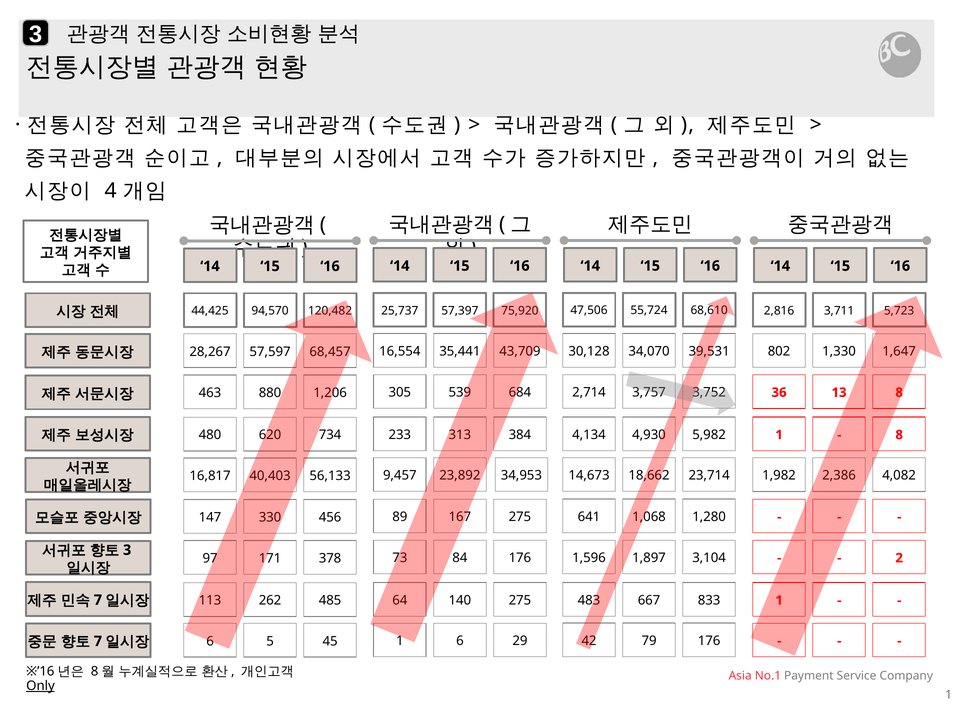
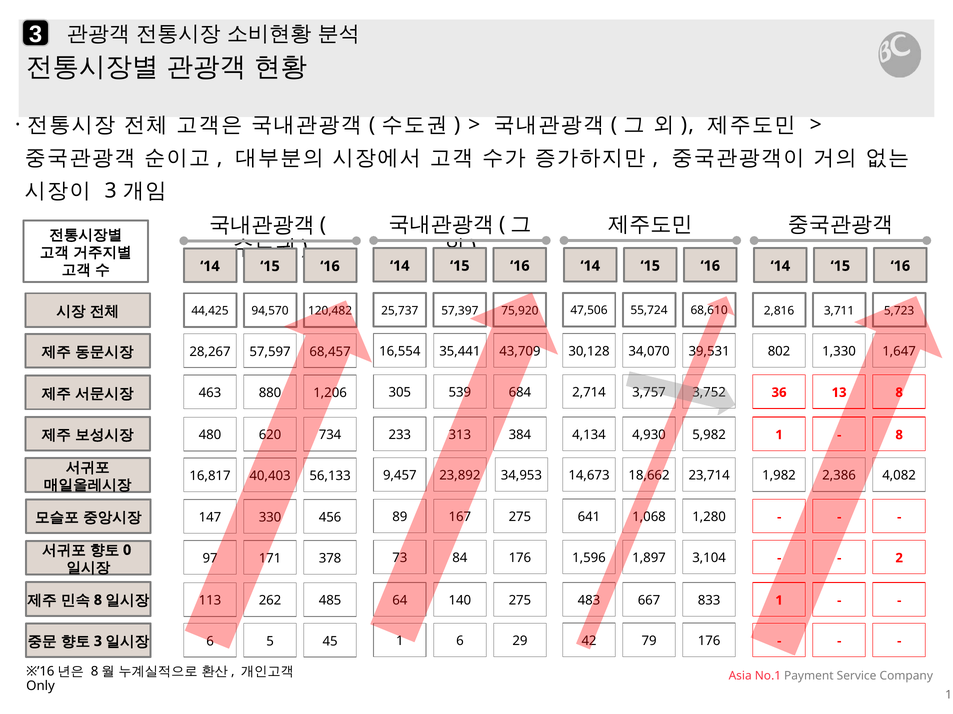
4 at (111, 191): 4 -> 3
3 at (127, 551): 3 -> 0
7 at (98, 601): 7 -> 8
7 at (98, 642): 7 -> 3
Only underline: present -> none
